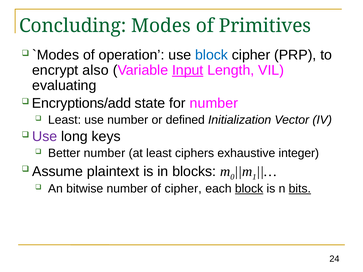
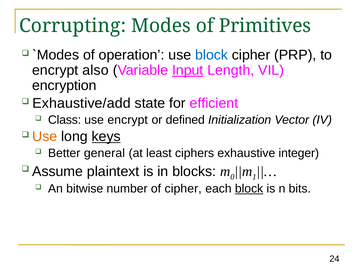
Concluding: Concluding -> Corrupting
evaluating: evaluating -> encryption
Encryptions/add: Encryptions/add -> Exhaustive/add
for number: number -> efficient
Least at (65, 120): Least -> Class
use number: number -> encrypt
Use at (45, 137) colour: purple -> orange
keys underline: none -> present
Better number: number -> general
bits underline: present -> none
